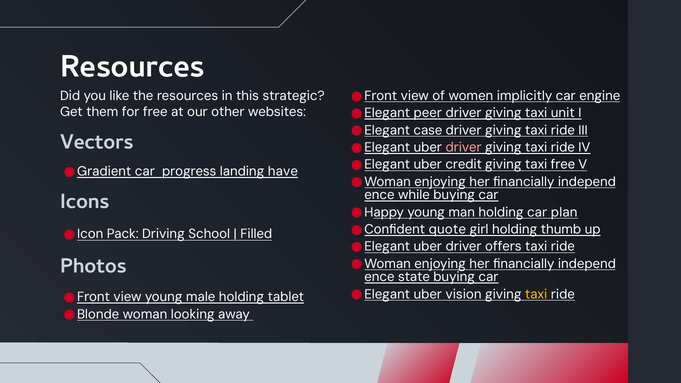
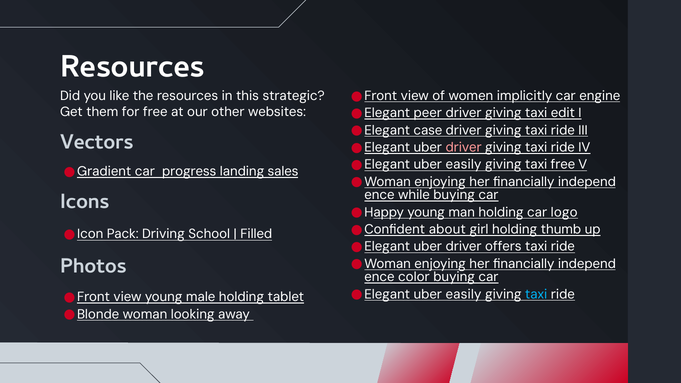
unit: unit -> edit
credit at (464, 165): credit -> easily
have: have -> sales
plan: plan -> logo
quote: quote -> about
state: state -> color
vision at (464, 294): vision -> easily
taxi at (536, 294) colour: yellow -> light blue
